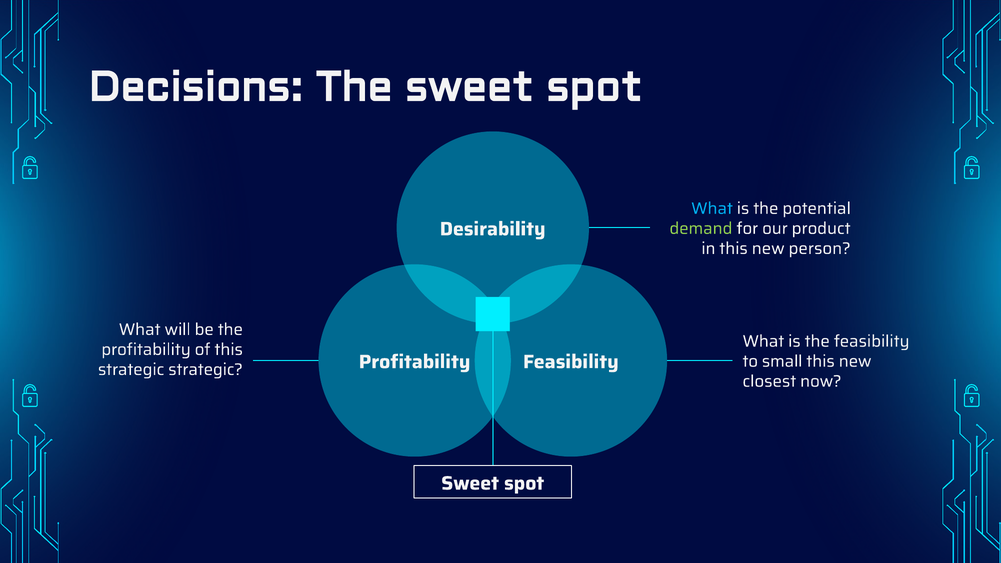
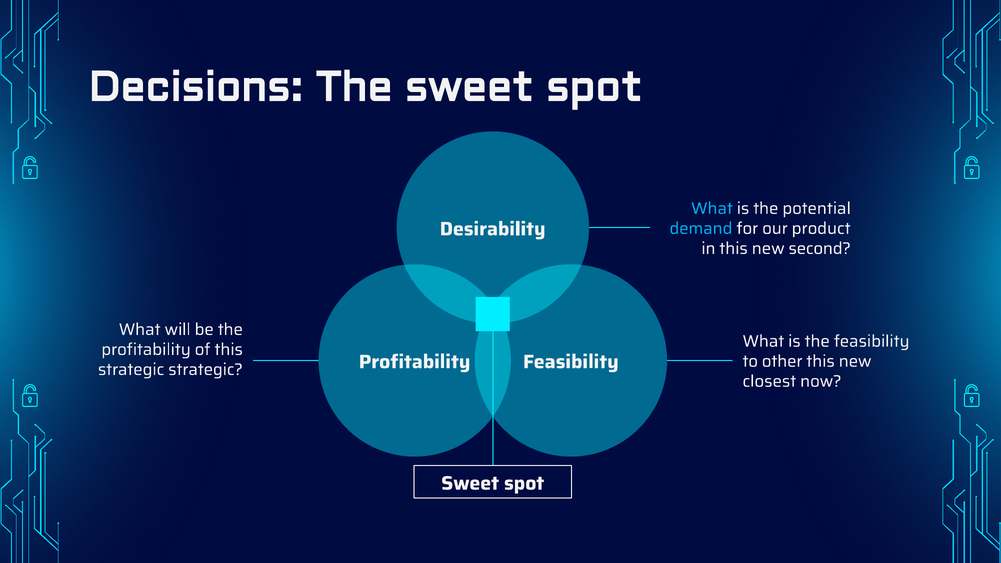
demand colour: light green -> light blue
person: person -> second
small: small -> other
